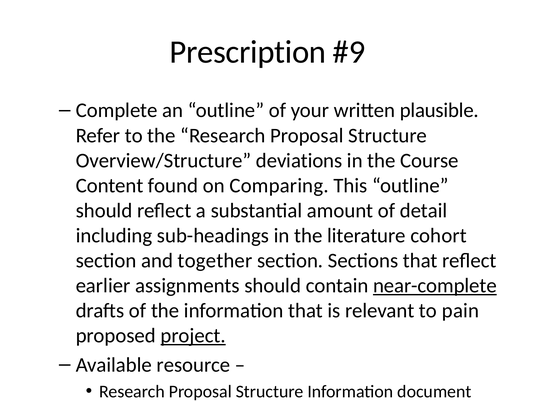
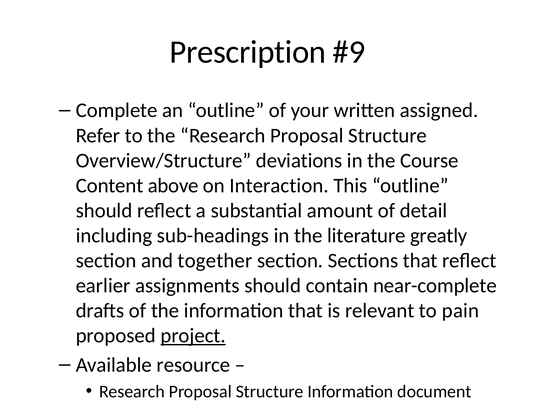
plausible: plausible -> assigned
found: found -> above
Comparing: Comparing -> Interaction
cohort: cohort -> greatly
near-complete underline: present -> none
